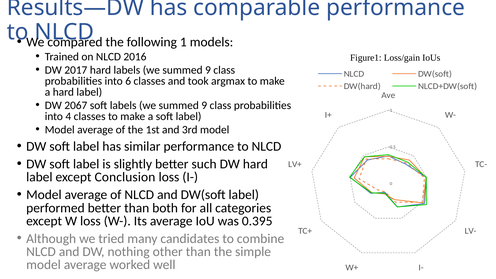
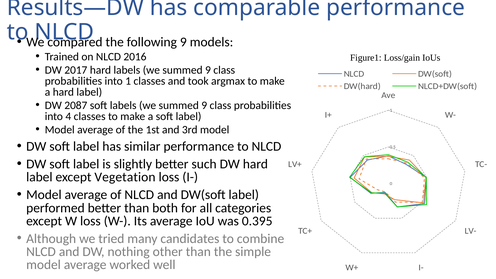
following 1: 1 -> 9
into 6: 6 -> 1
2067: 2067 -> 2087
Conclusion: Conclusion -> Vegetation
